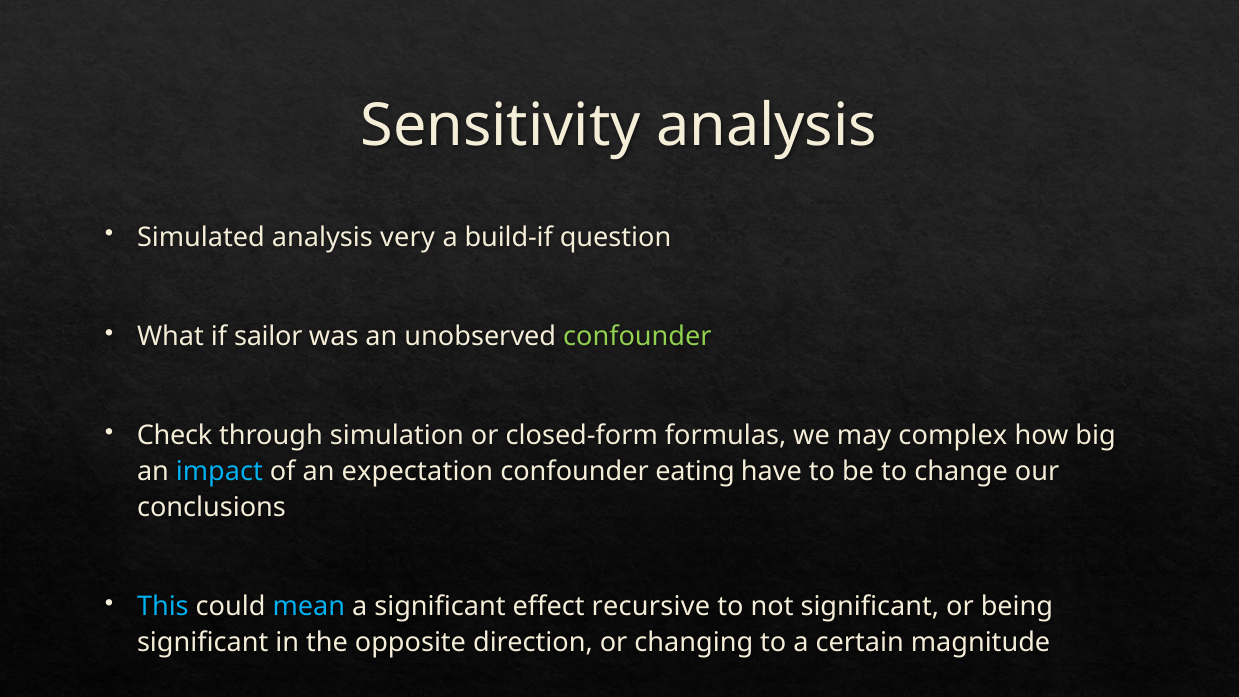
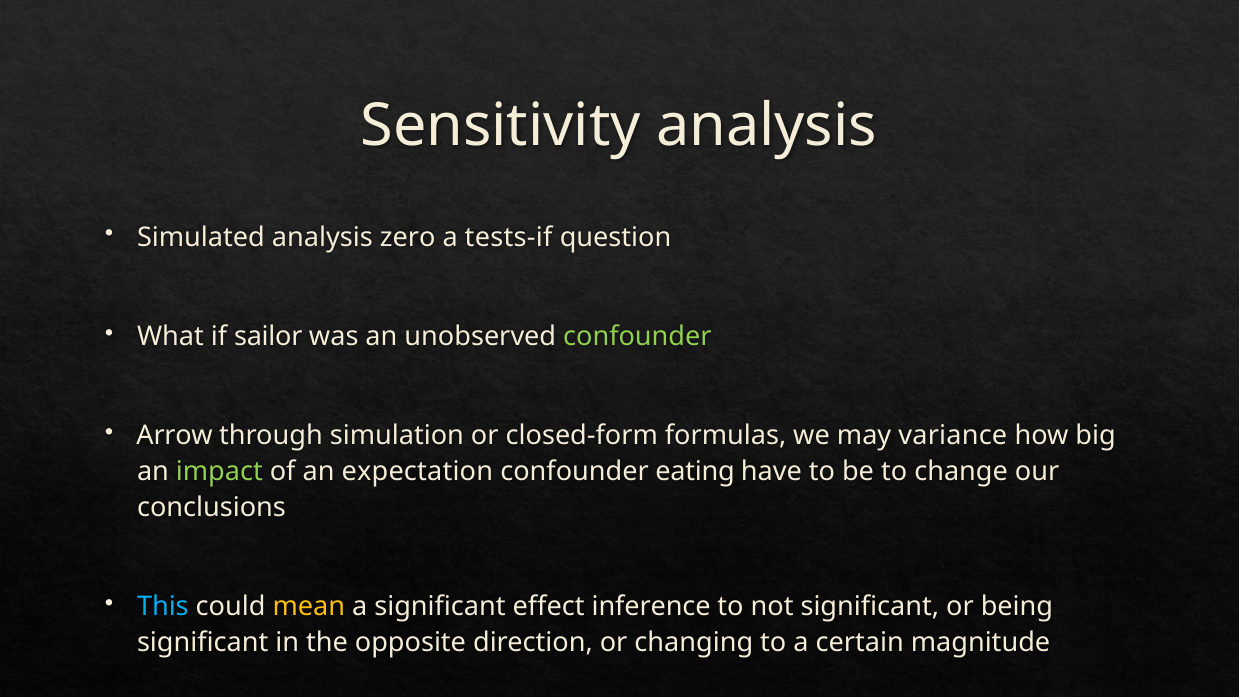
very: very -> zero
build-if: build-if -> tests-if
Check: Check -> Arrow
complex: complex -> variance
impact colour: light blue -> light green
mean colour: light blue -> yellow
recursive: recursive -> inference
